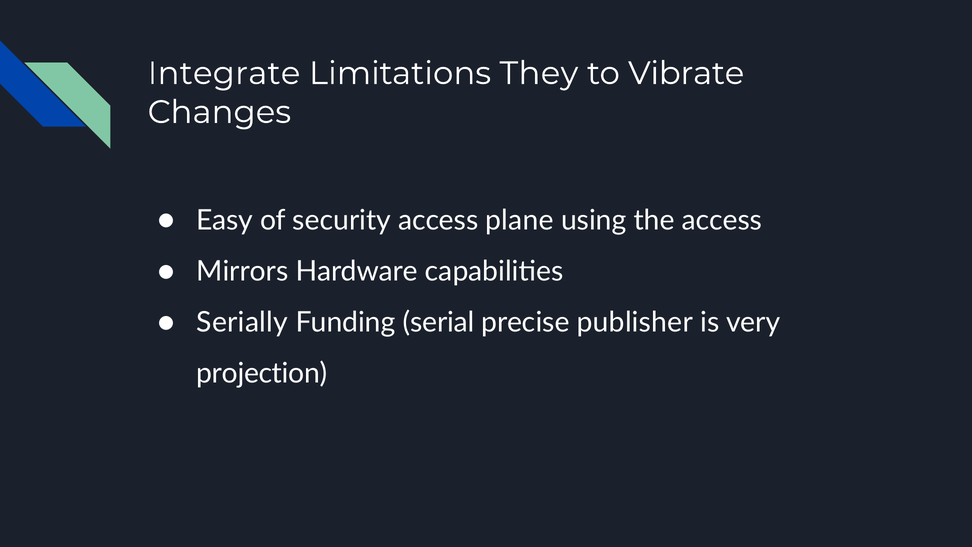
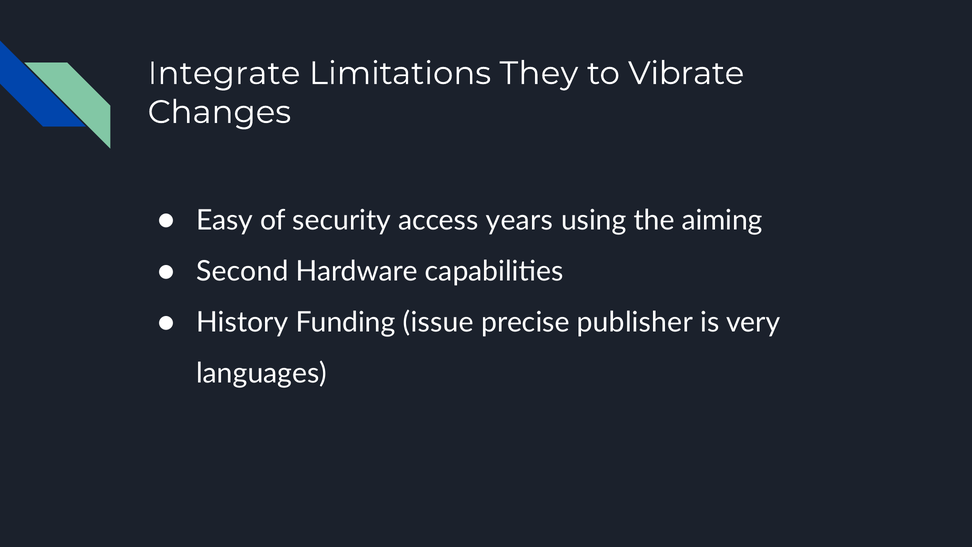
plane: plane -> years
the access: access -> aiming
Mirrors: Mirrors -> Second
Serially: Serially -> History
serial: serial -> issue
projection: projection -> languages
